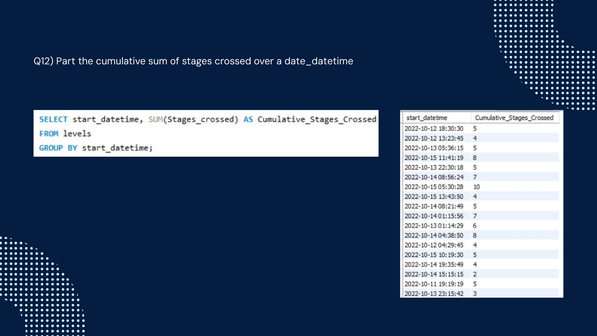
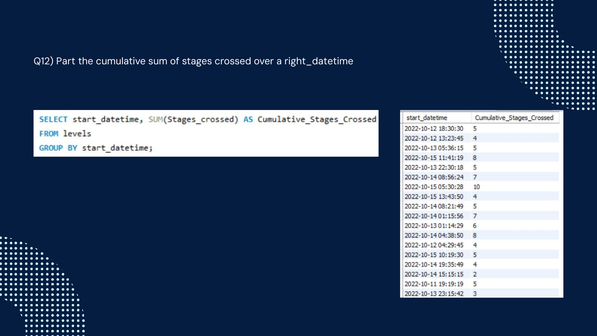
date_datetime: date_datetime -> right_datetime
